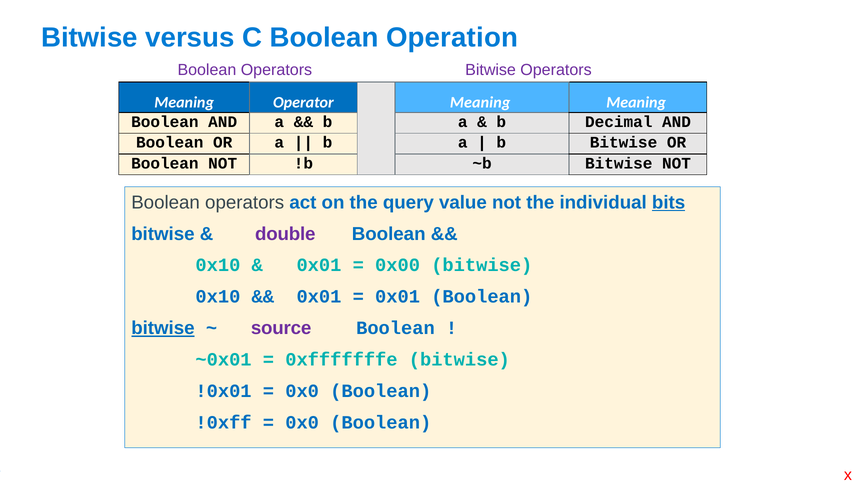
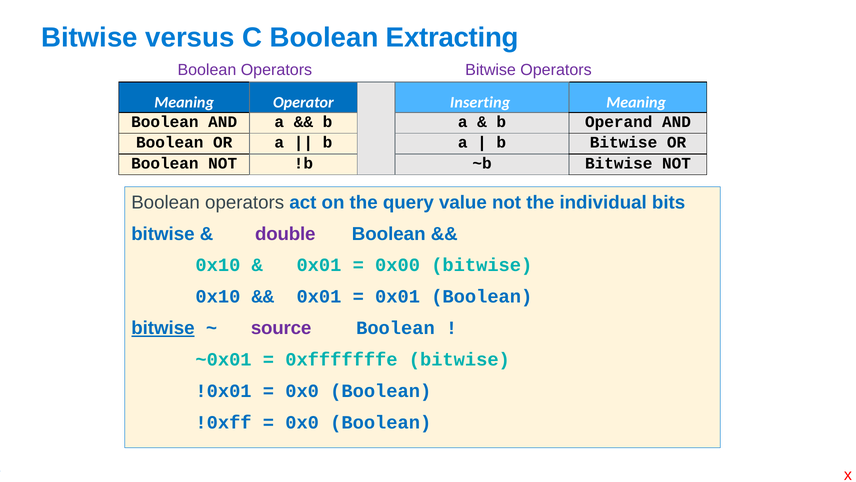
Operation: Operation -> Extracting
Operator Meaning: Meaning -> Inserting
Decimal: Decimal -> Operand
bits underline: present -> none
